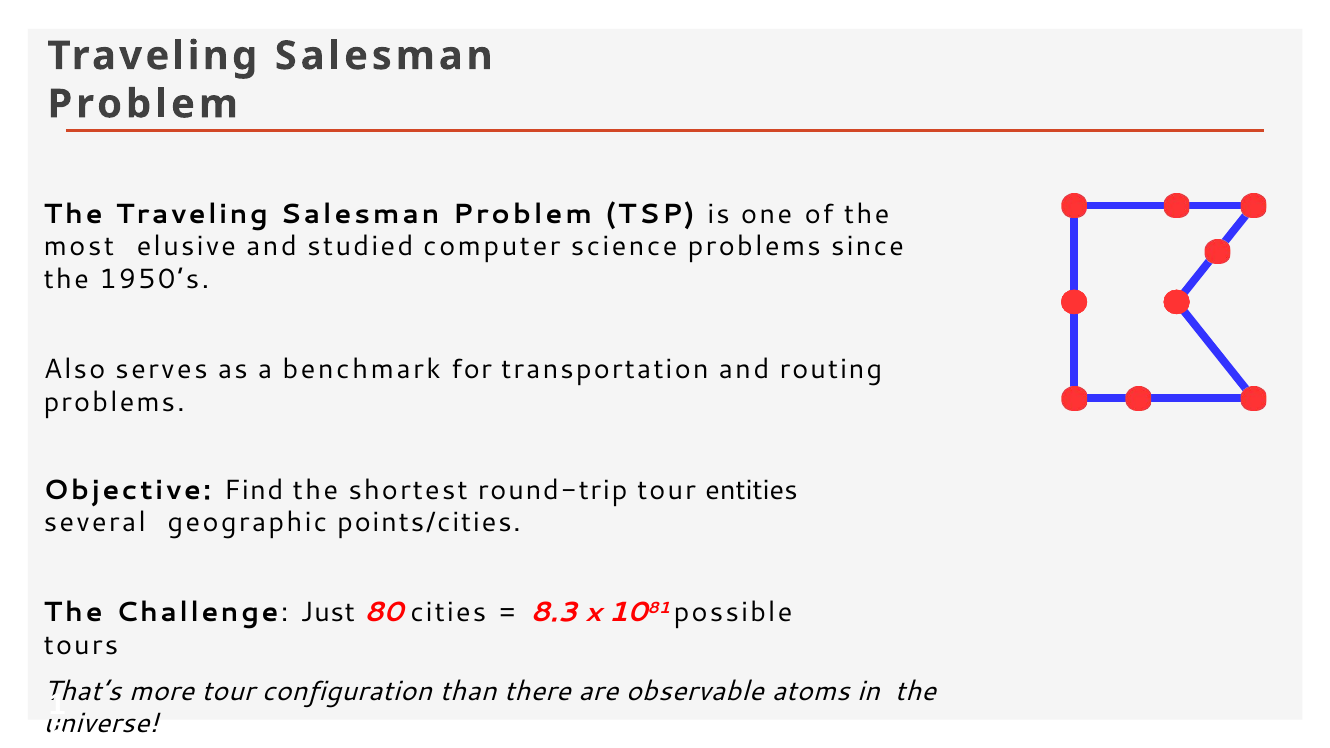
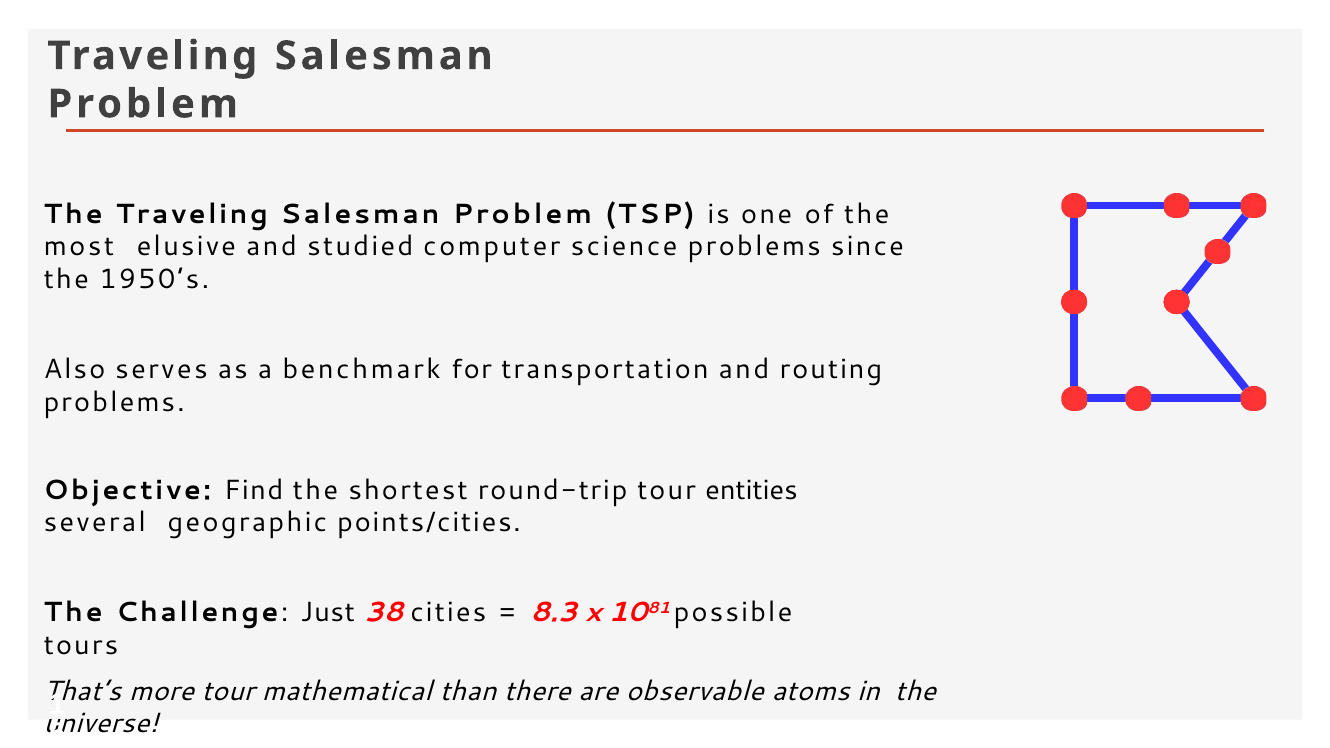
80: 80 -> 38
configuration: configuration -> mathematical
